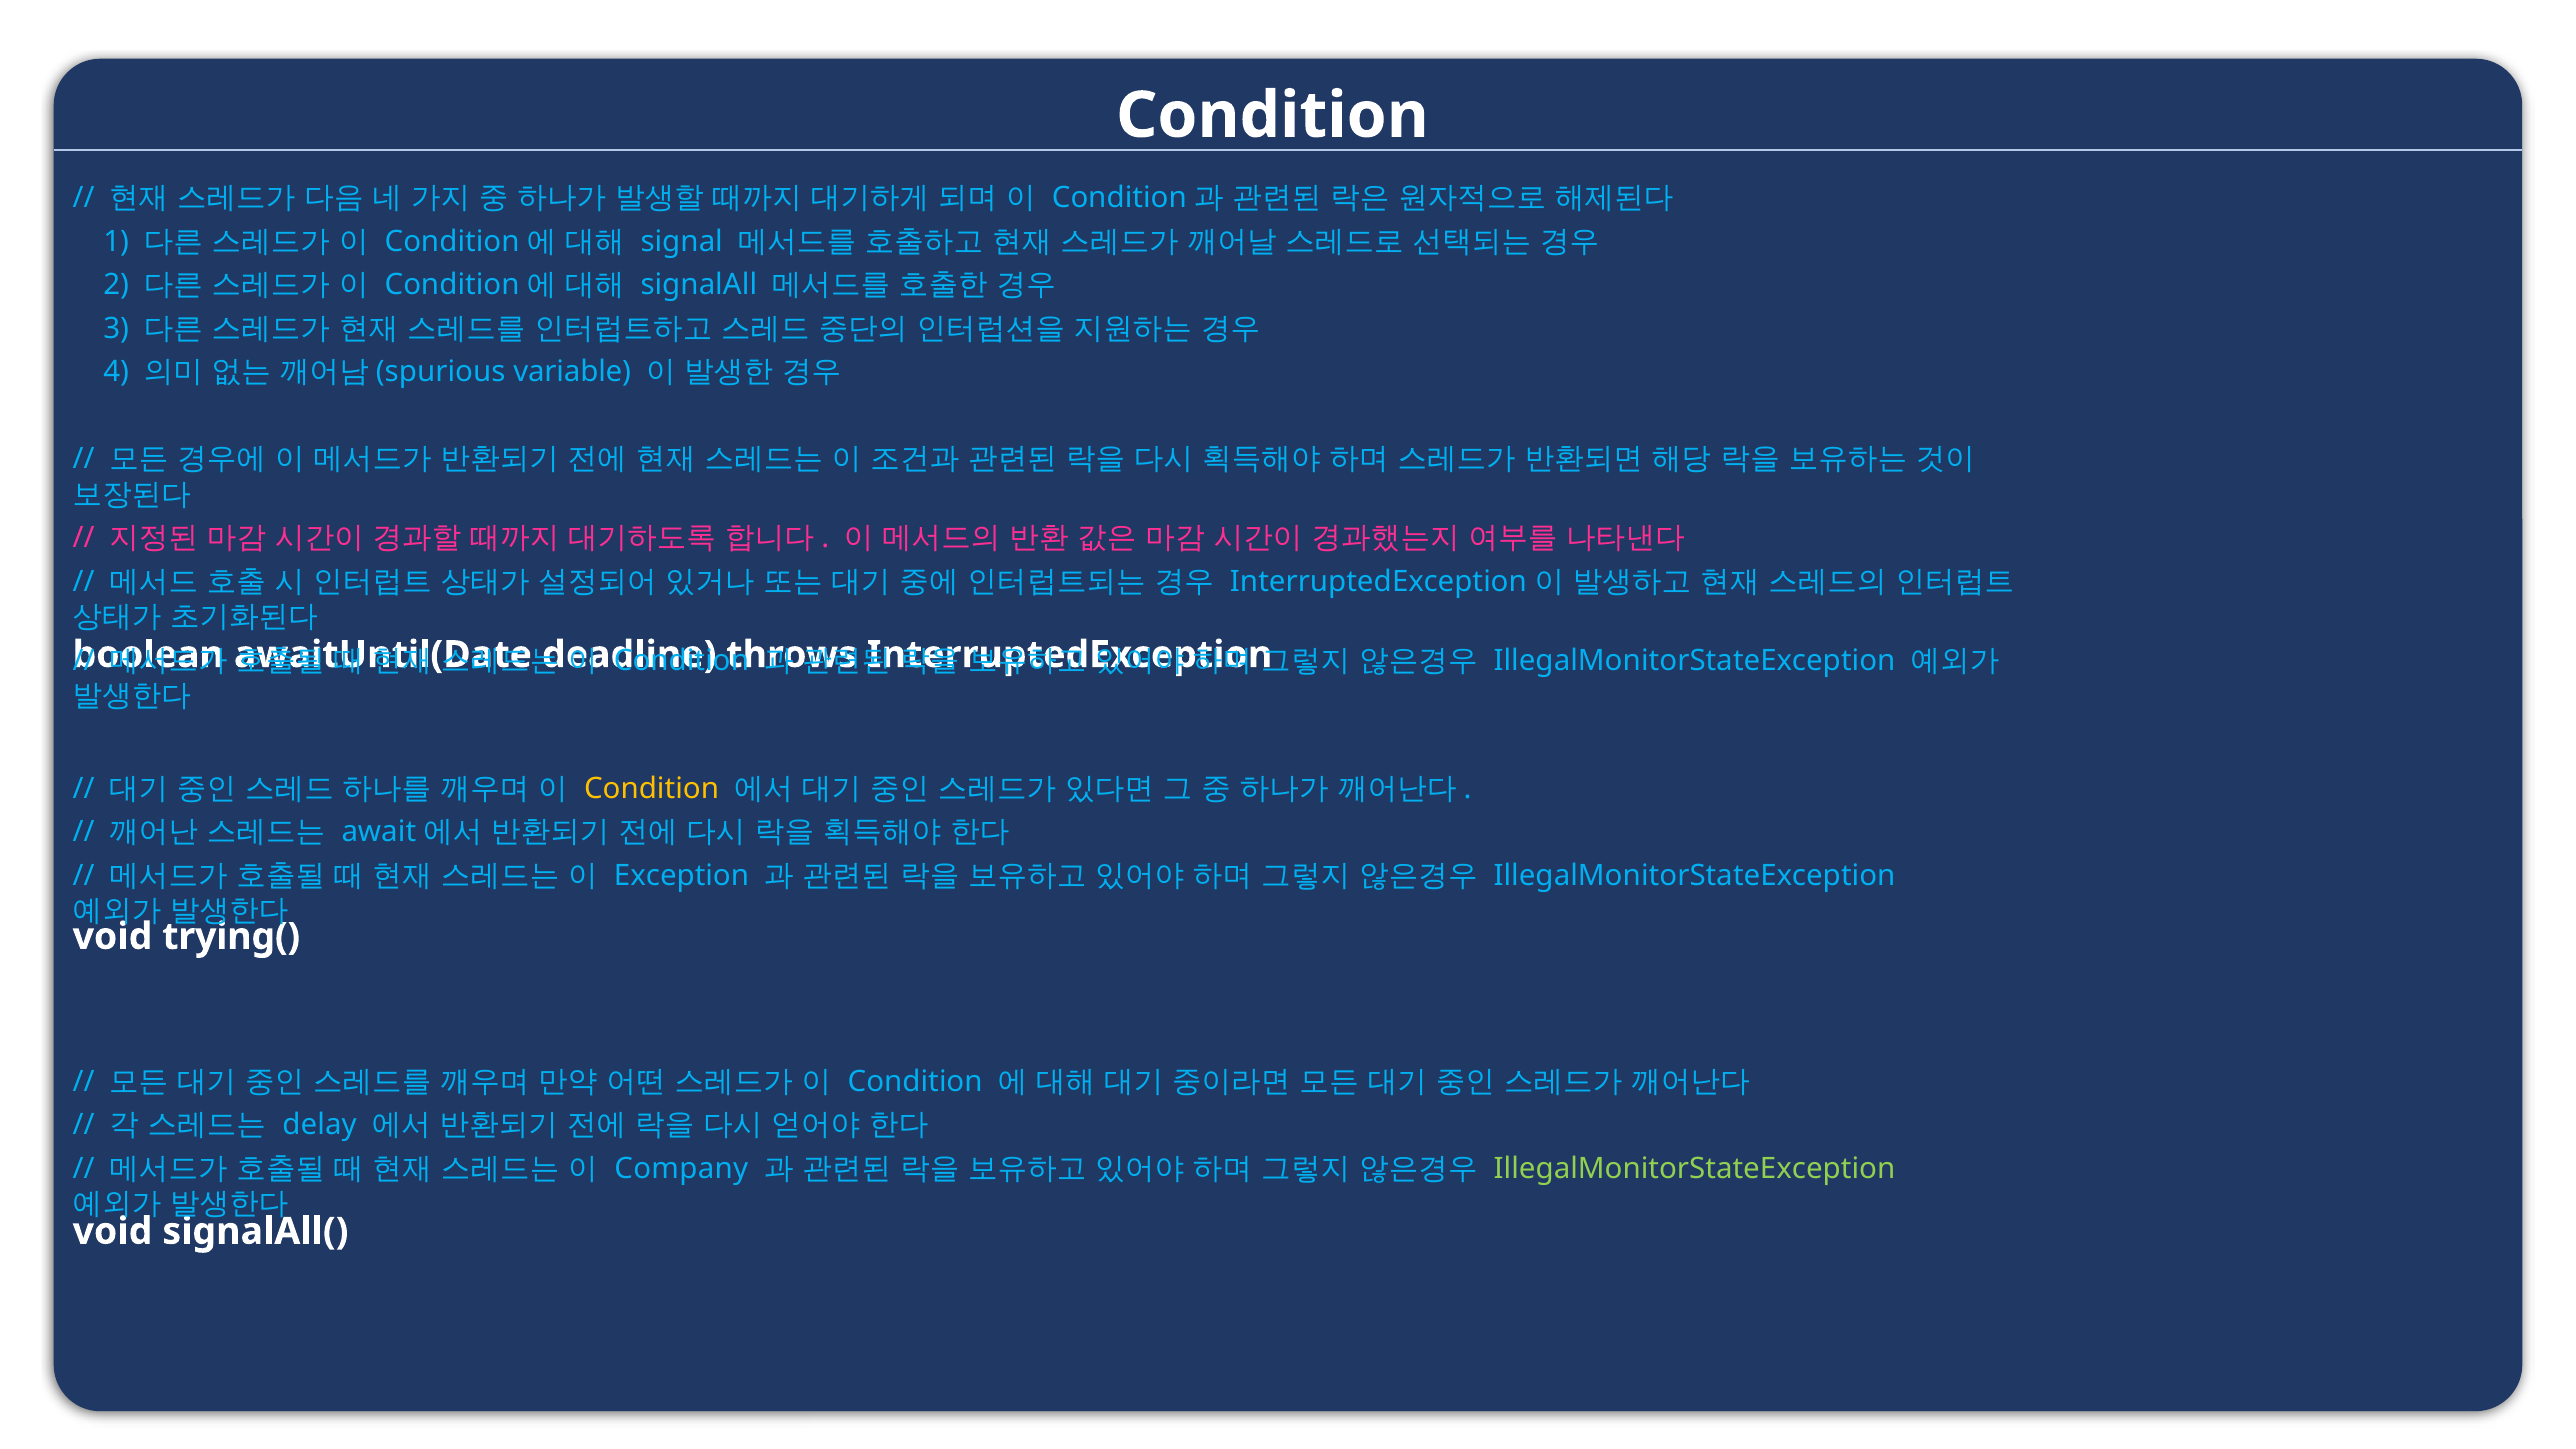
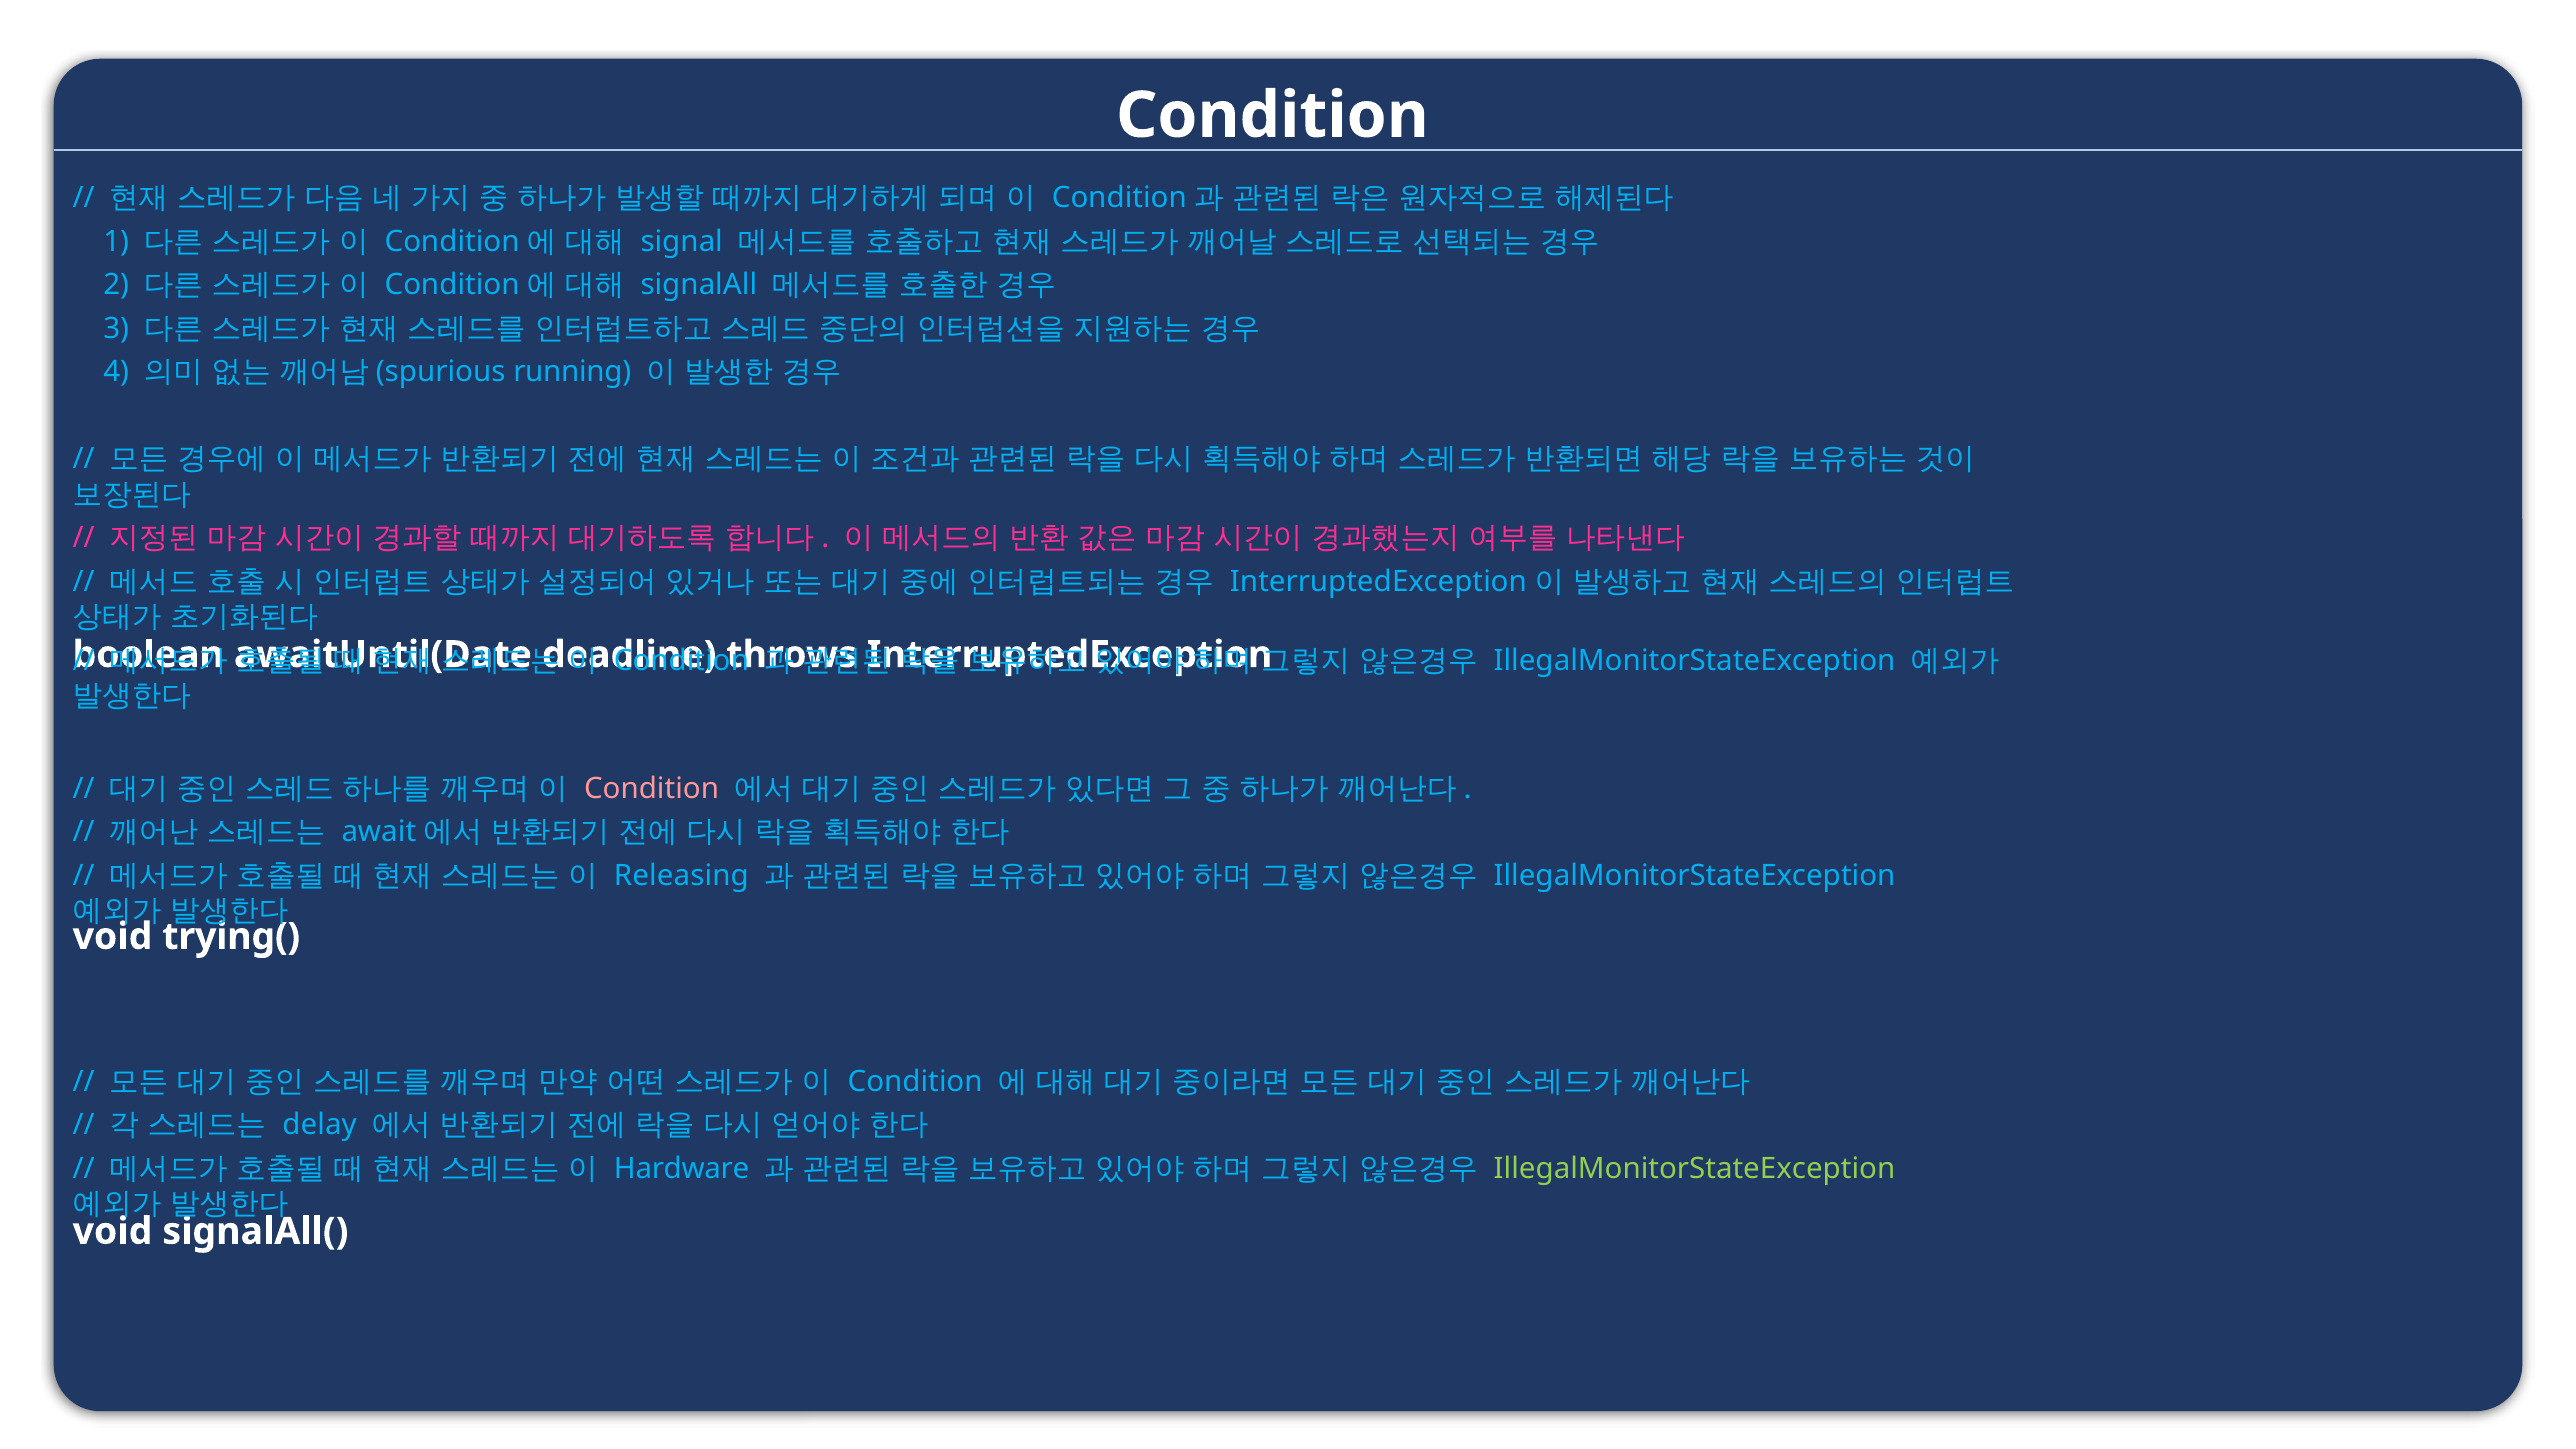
variable: variable -> running
Condition at (652, 788) colour: yellow -> pink
Exception: Exception -> Releasing
Company: Company -> Hardware
